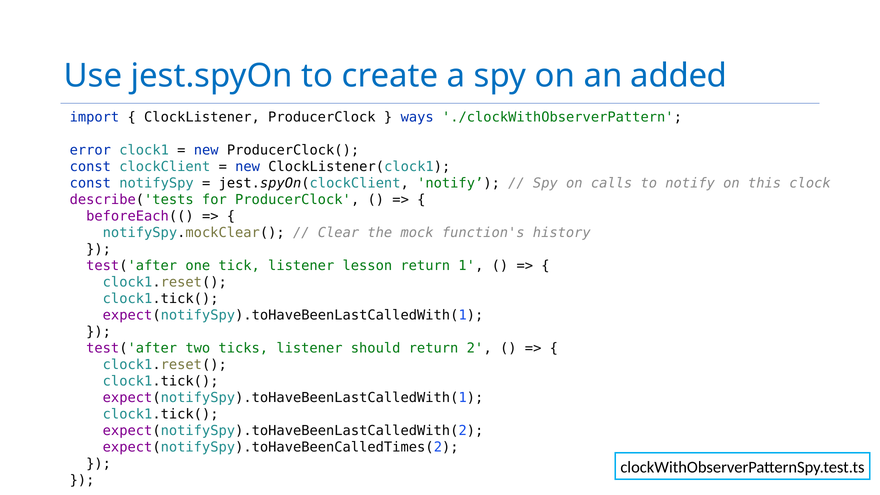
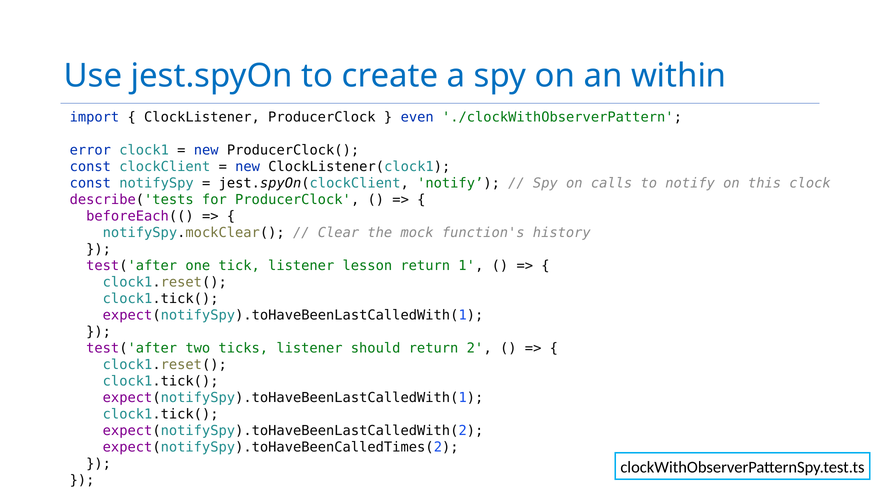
added: added -> within
ways: ways -> even
